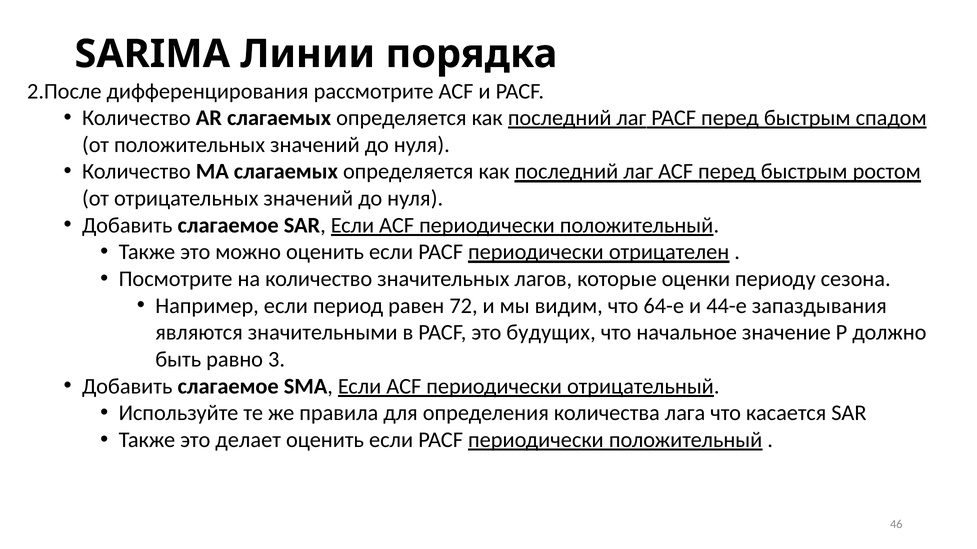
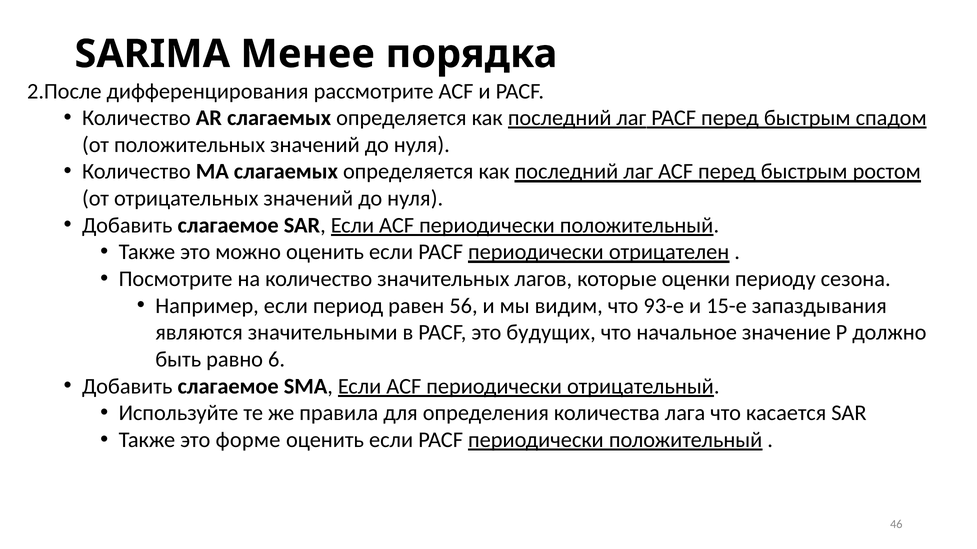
Линии: Линии -> Менее
72: 72 -> 56
64-е: 64-е -> 93-е
44-е: 44-е -> 15-е
3: 3 -> 6
делает: делает -> форме
